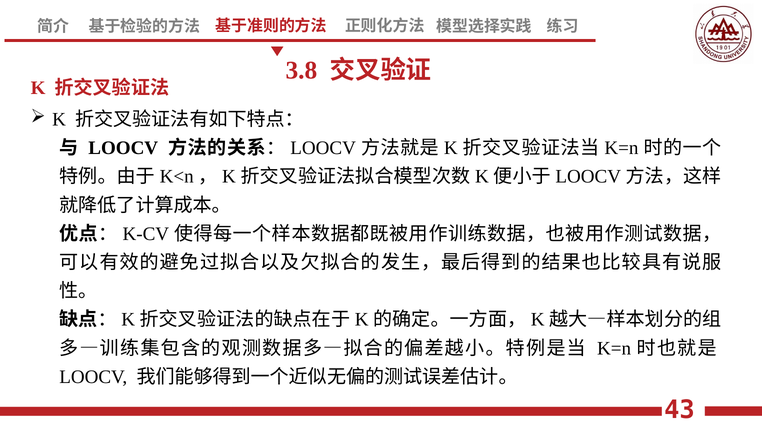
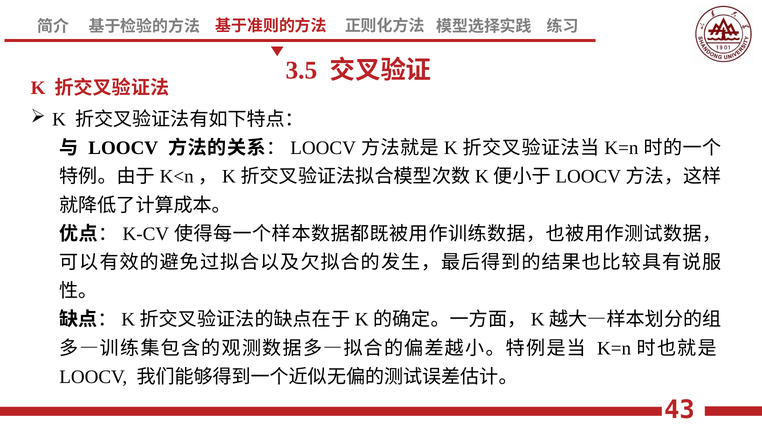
3.8: 3.8 -> 3.5
